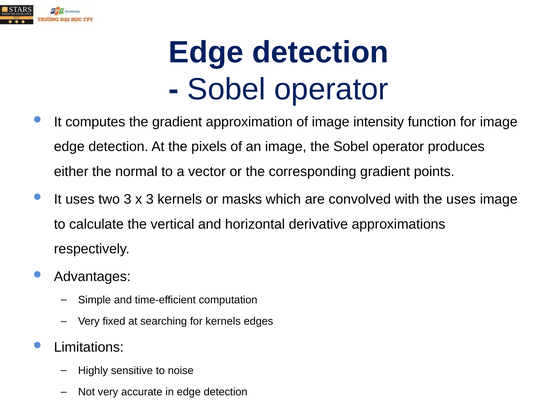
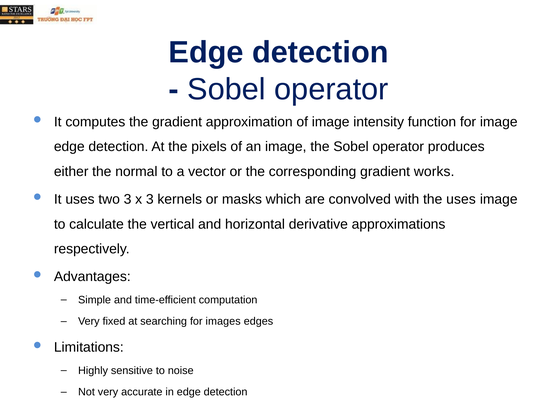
points: points -> works
for kernels: kernels -> images
